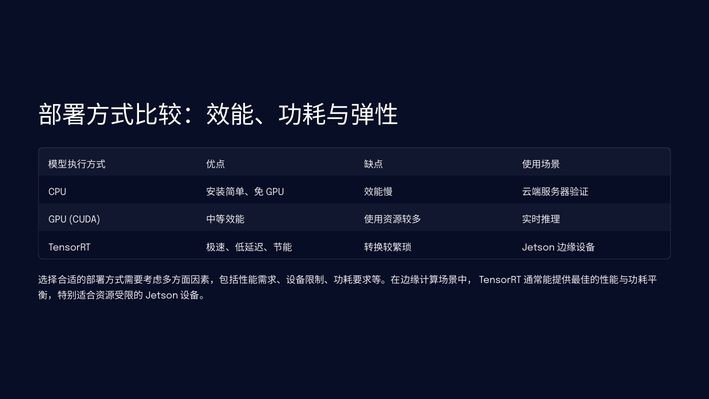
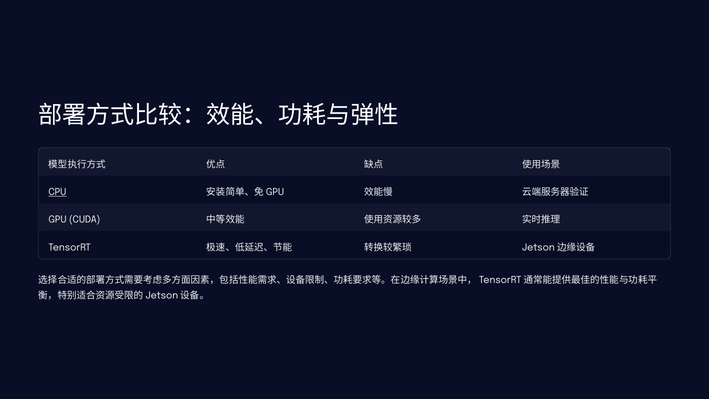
CPU underline: none -> present
